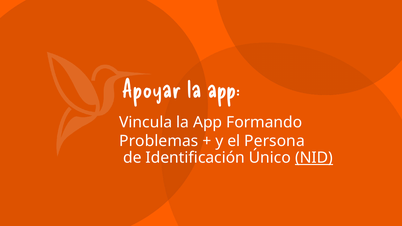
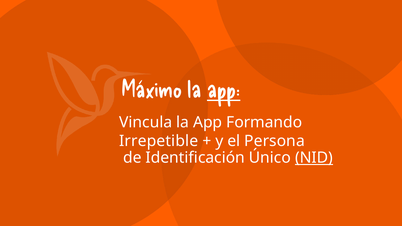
Apoyar: Apoyar -> Máximo
app at (224, 90) underline: none -> present
Problemas: Problemas -> Irrepetible
